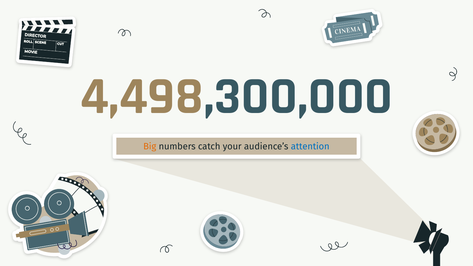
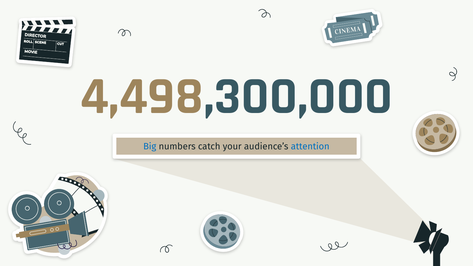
Big colour: orange -> blue
